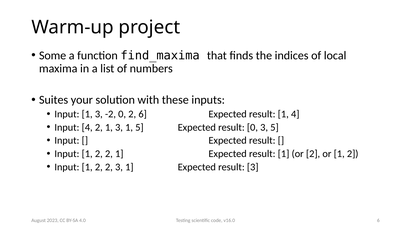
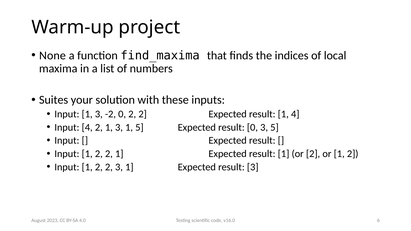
Some: Some -> None
0 2 6: 6 -> 2
